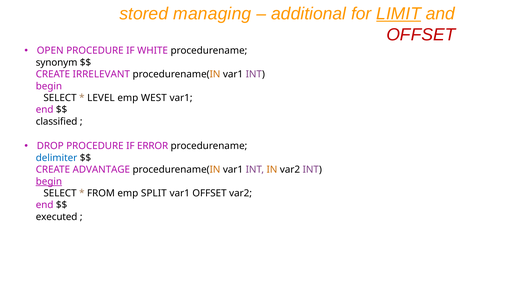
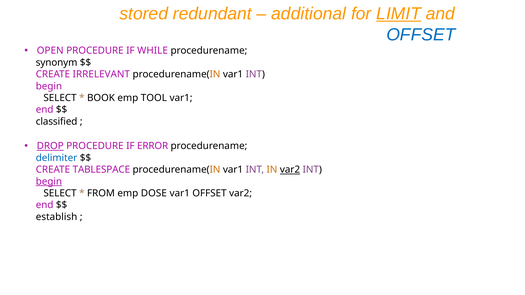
managing: managing -> redundant
OFFSET at (421, 35) colour: red -> blue
WHITE: WHITE -> WHILE
LEVEL: LEVEL -> BOOK
WEST: WEST -> TOOL
DROP underline: none -> present
ADVANTAGE: ADVANTAGE -> TABLESPACE
var2 at (290, 170) underline: none -> present
SPLIT: SPLIT -> DOSE
executed: executed -> establish
